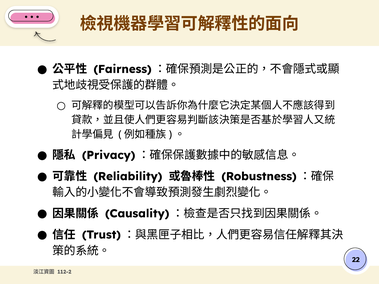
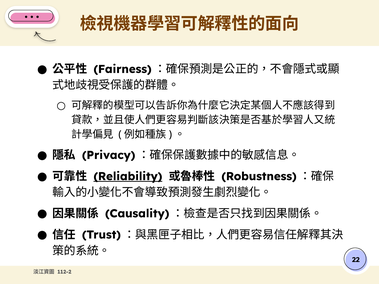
Reliability underline: none -> present
